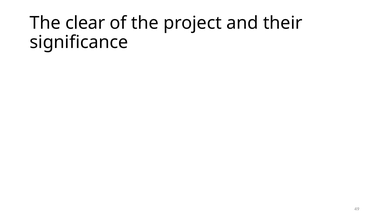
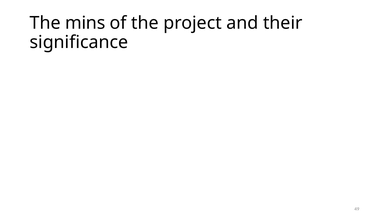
clear: clear -> mins
